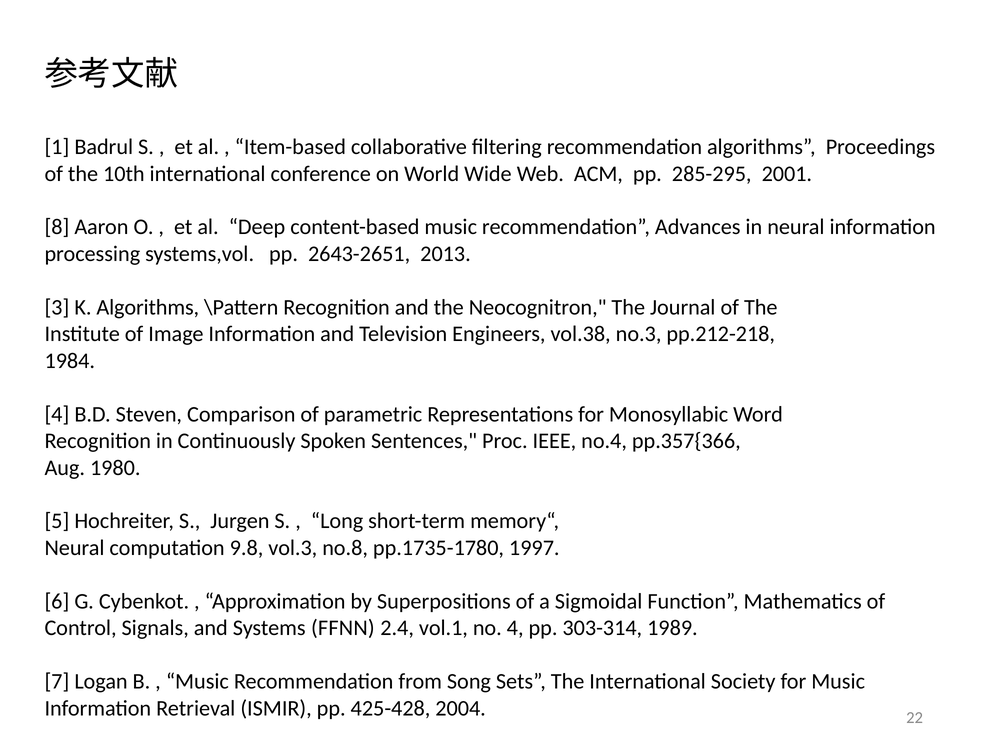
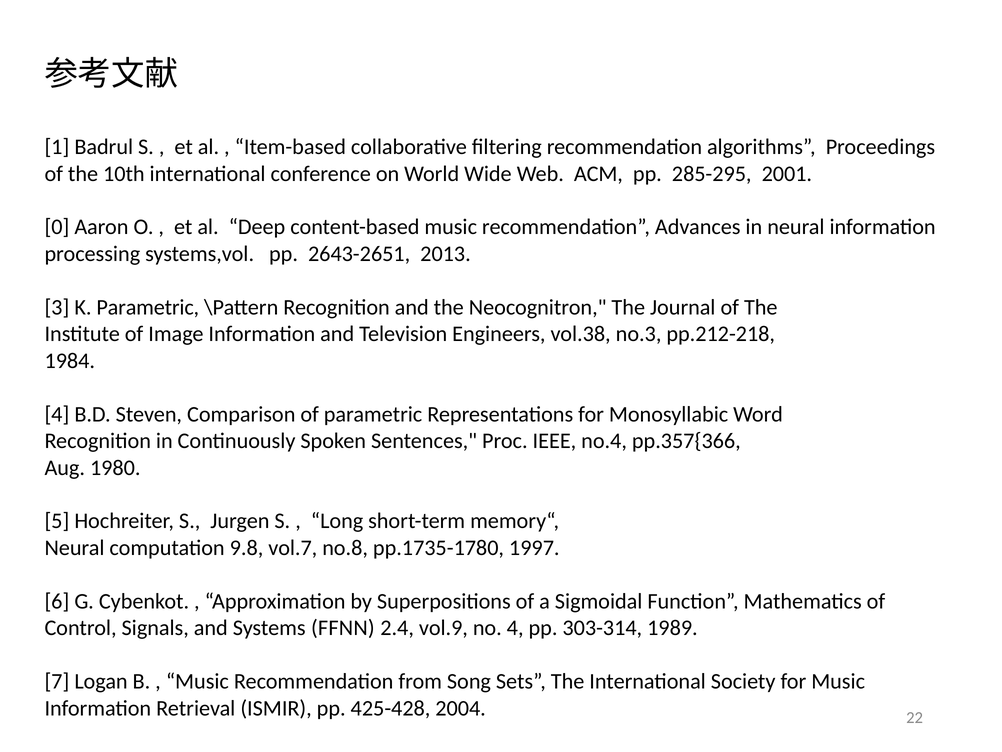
8: 8 -> 0
K Algorithms: Algorithms -> Parametric
vol.3: vol.3 -> vol.7
vol.1: vol.1 -> vol.9
